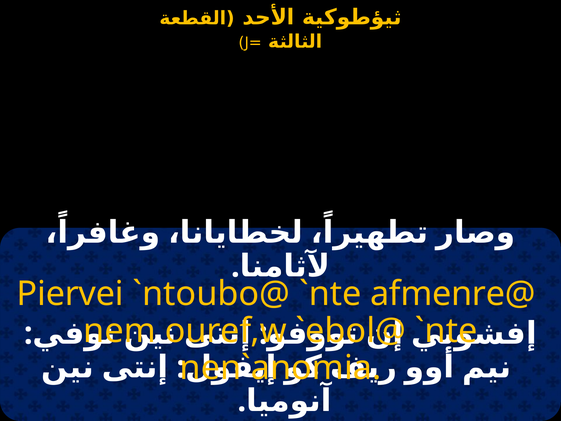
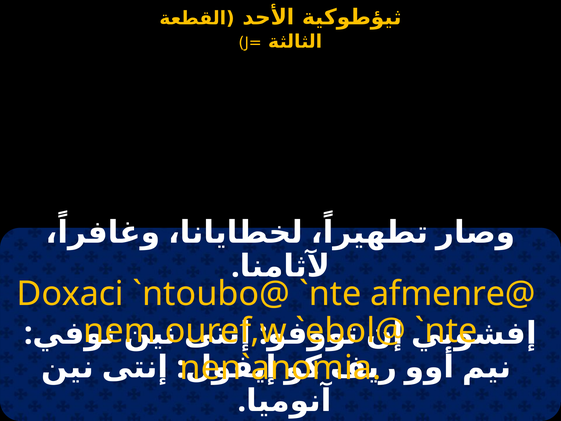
Piervei: Piervei -> Doxaci
